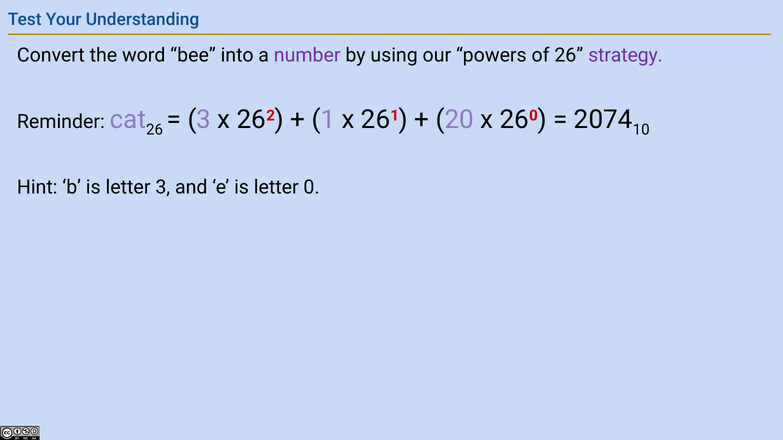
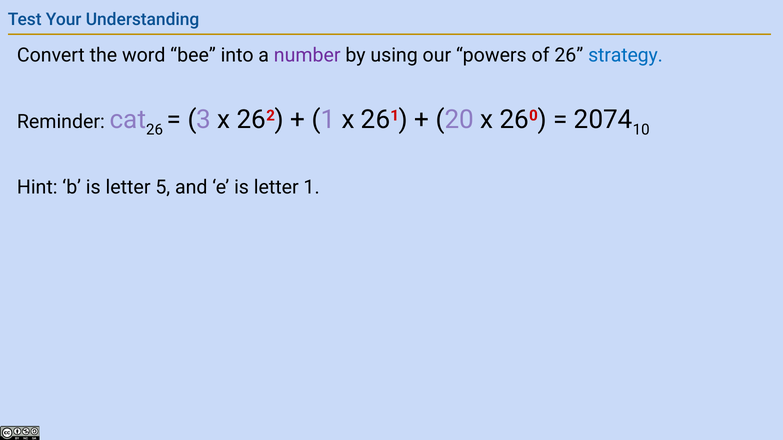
strategy colour: purple -> blue
letter 3: 3 -> 5
letter 0: 0 -> 1
